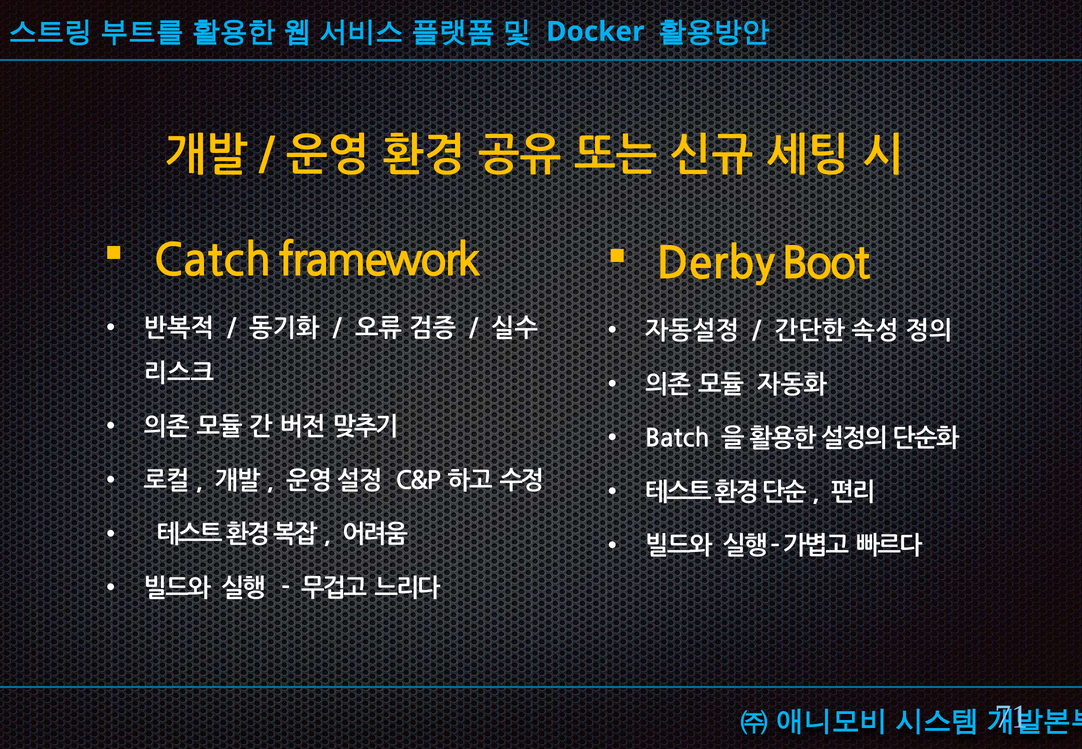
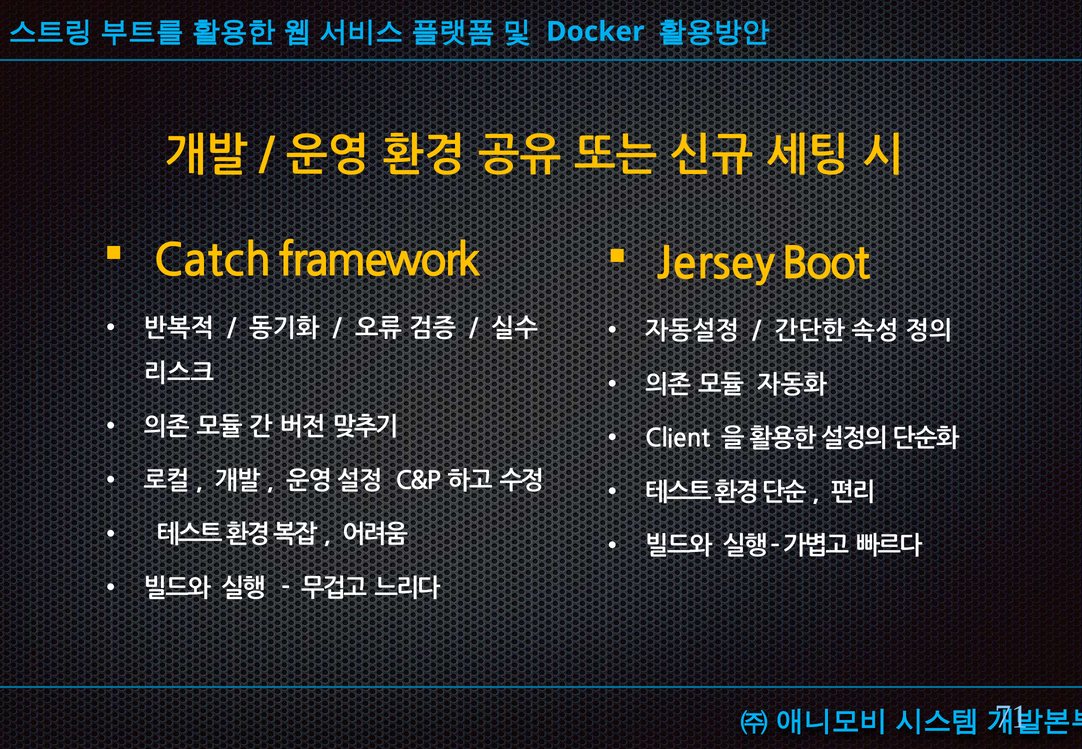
Derby: Derby -> Jersey
Batch: Batch -> Client
